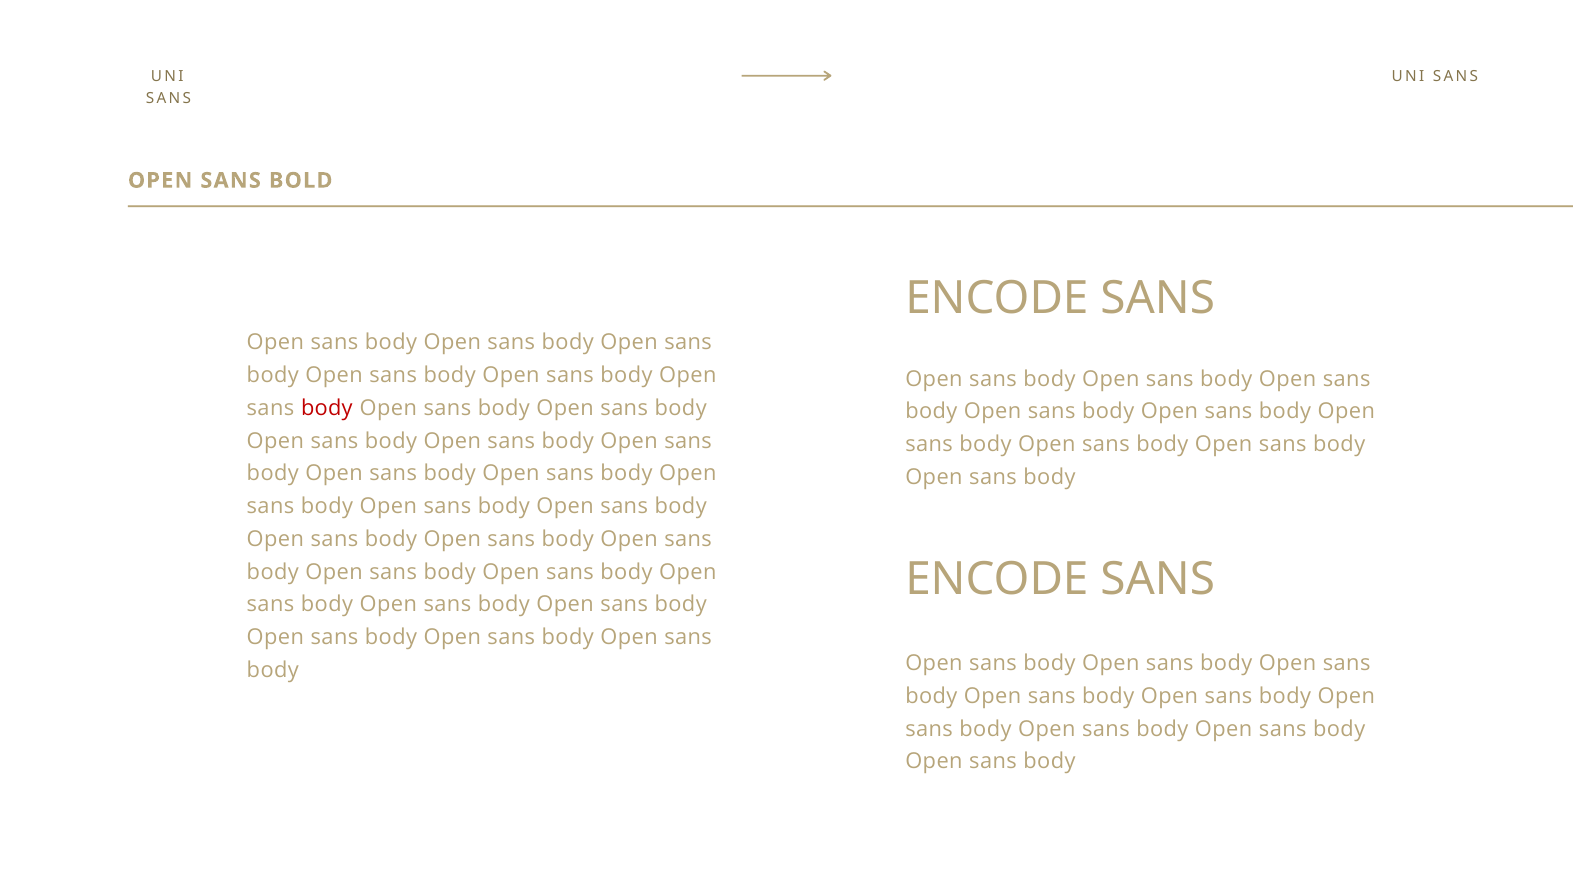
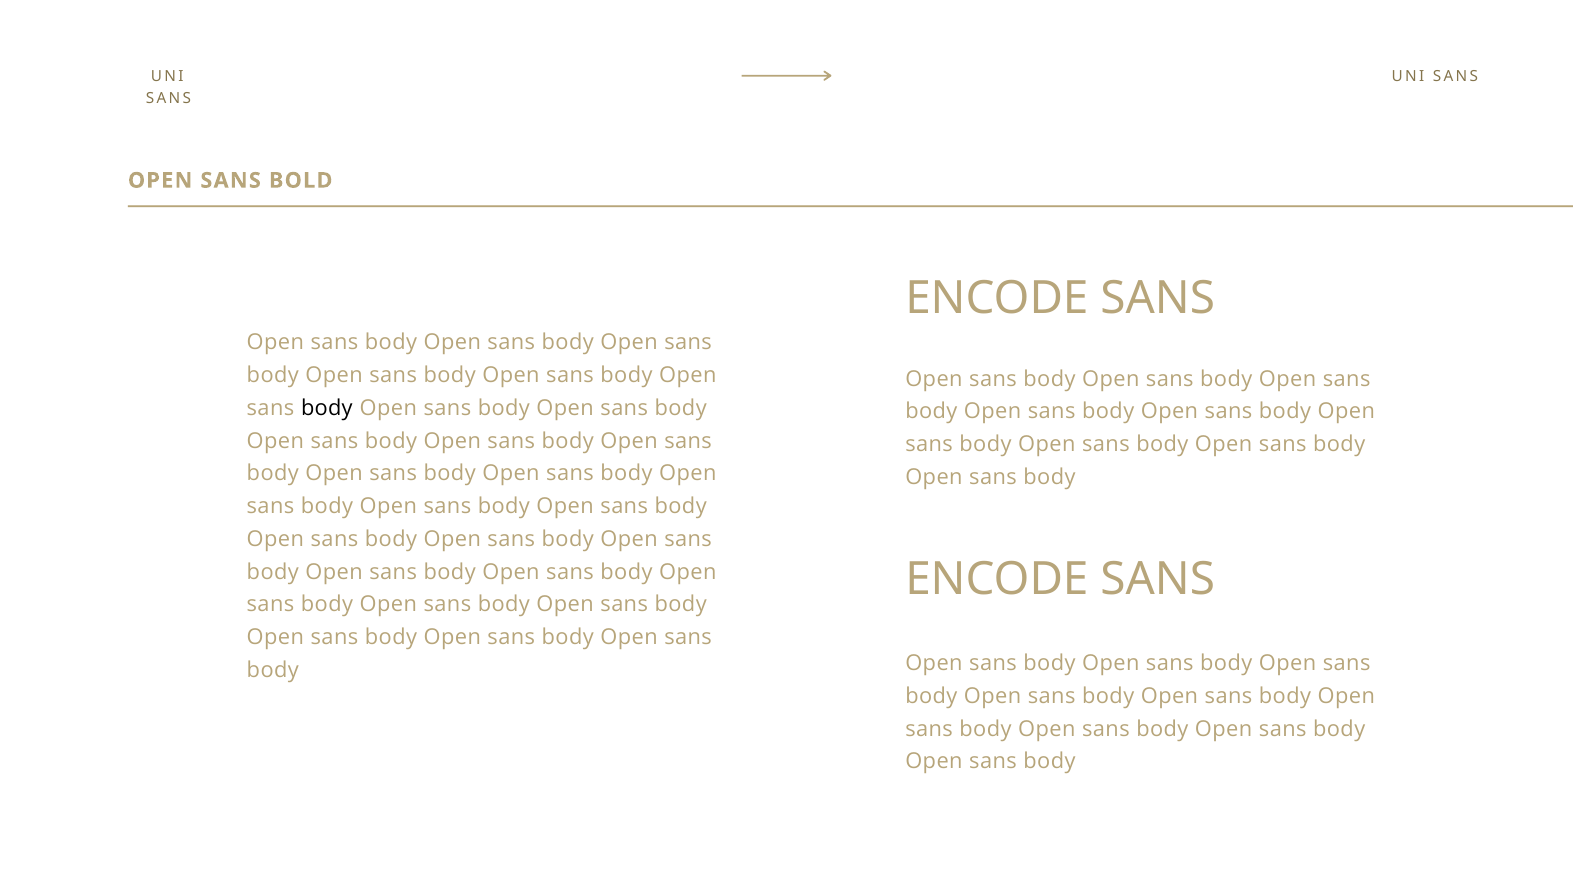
body at (327, 408) colour: red -> black
